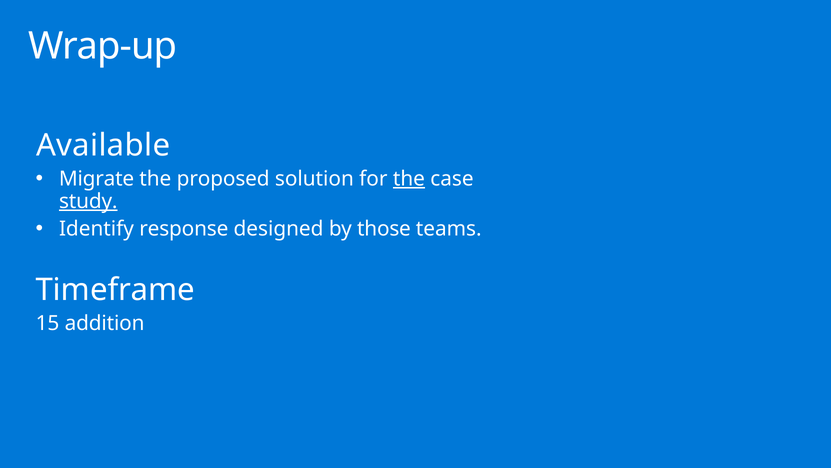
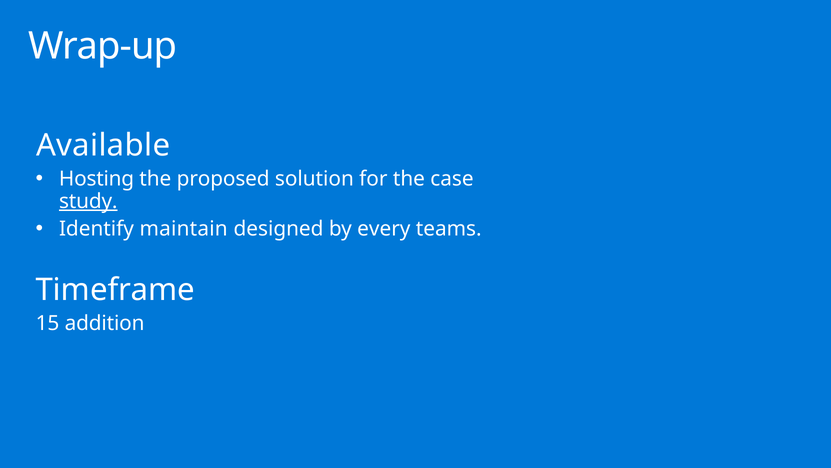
Migrate: Migrate -> Hosting
the at (409, 179) underline: present -> none
response: response -> maintain
those: those -> every
